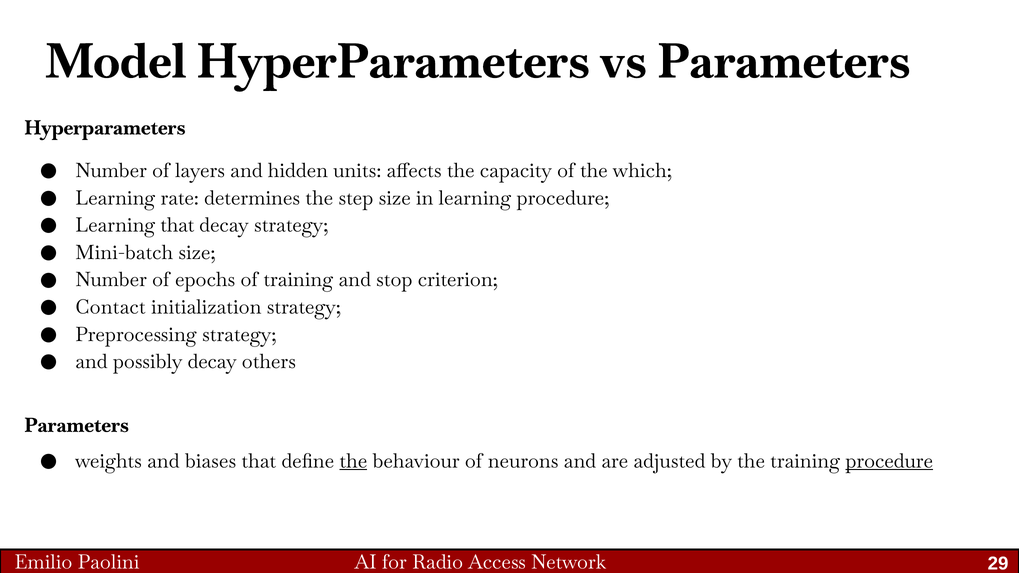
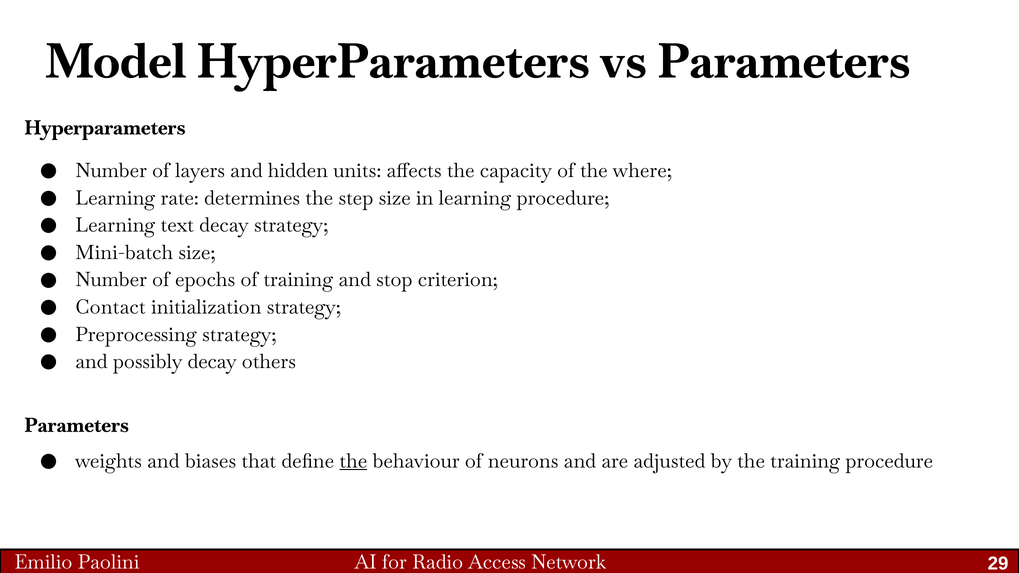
which: which -> where
Learning that: that -> text
procedure at (889, 461) underline: present -> none
